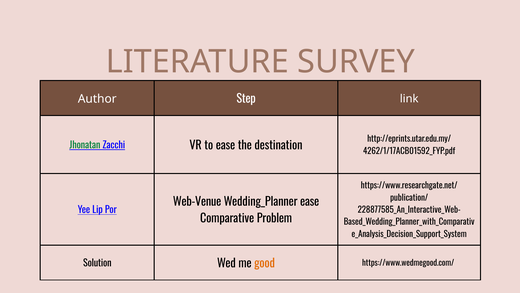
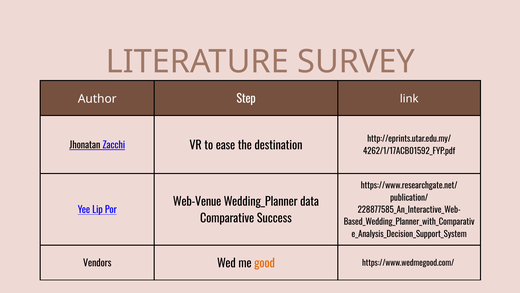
Jhonatan colour: green -> black
ease at (310, 202): ease -> data
Problem: Problem -> Success
Solution: Solution -> Vendors
